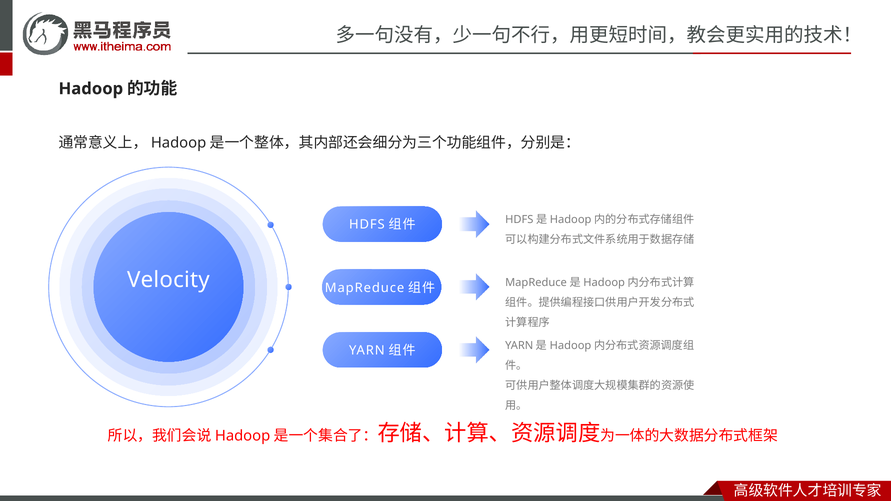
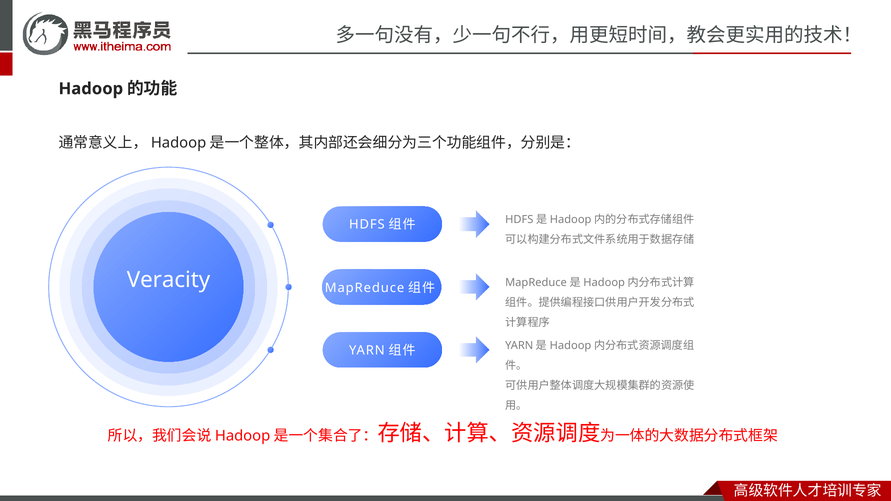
Velocity: Velocity -> Veracity
